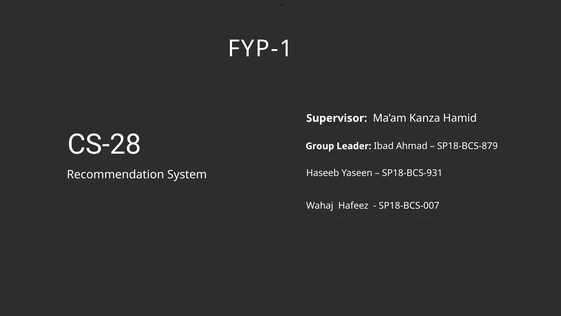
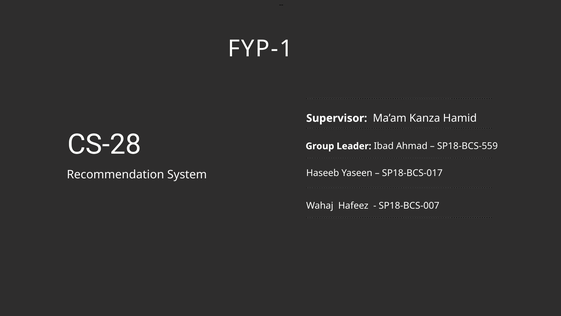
SP18-BCS-879: SP18-BCS-879 -> SP18-BCS-559
SP18-BCS-931: SP18-BCS-931 -> SP18-BCS-017
